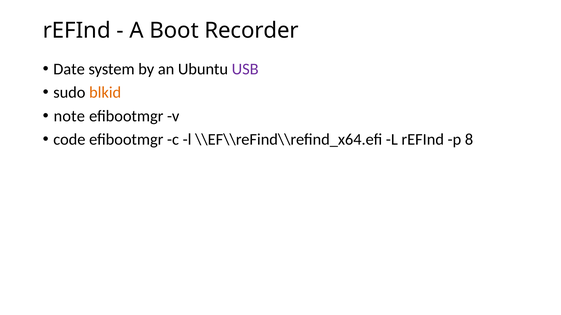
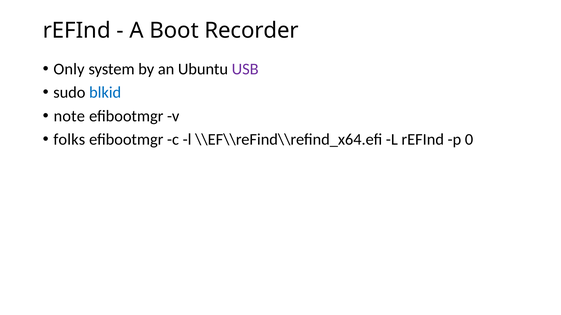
Date: Date -> Only
blkid colour: orange -> blue
code: code -> folks
8: 8 -> 0
